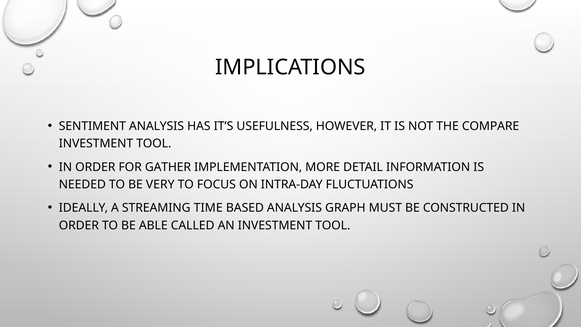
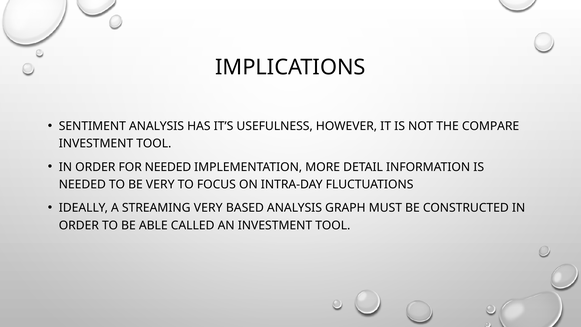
FOR GATHER: GATHER -> NEEDED
STREAMING TIME: TIME -> VERY
